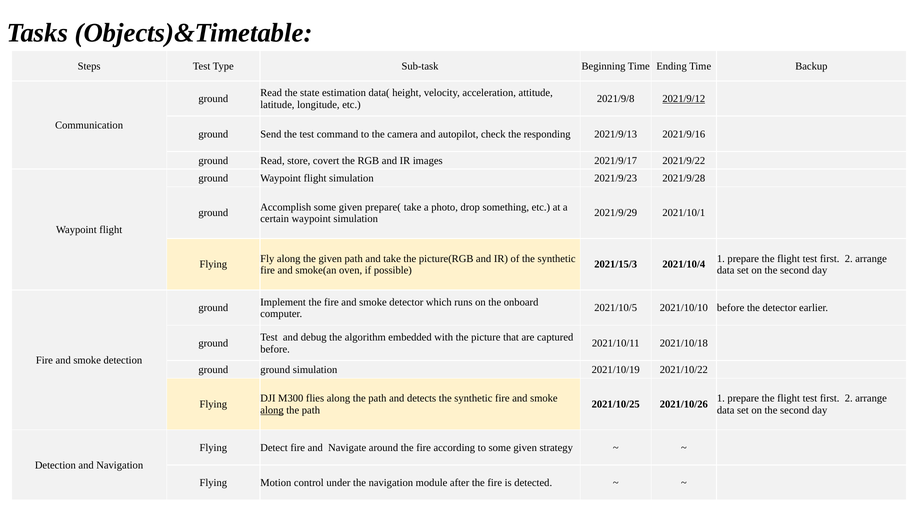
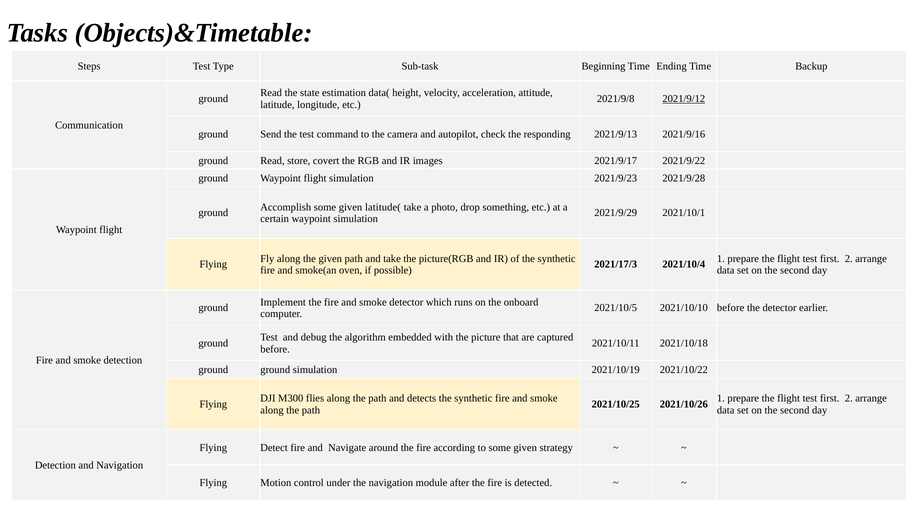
prepare(: prepare( -> latitude(
2021/15/3: 2021/15/3 -> 2021/17/3
along at (272, 410) underline: present -> none
